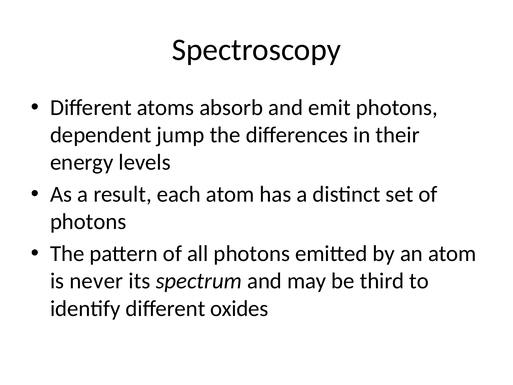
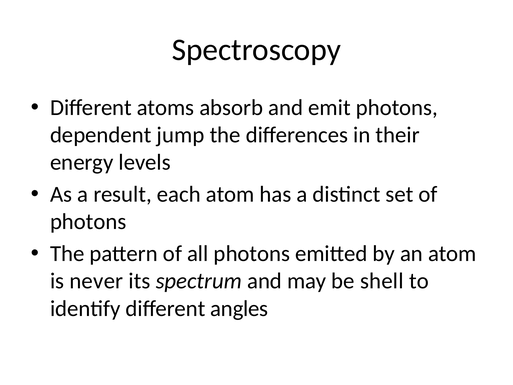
third: third -> shell
oxides: oxides -> angles
